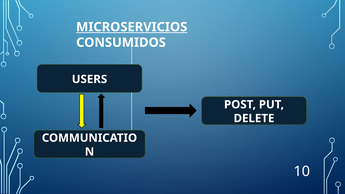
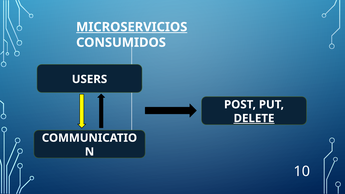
DELETE underline: none -> present
